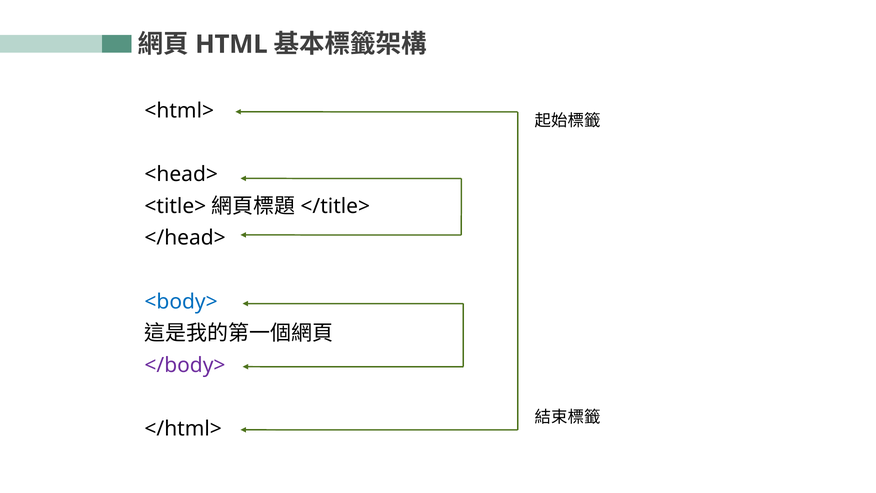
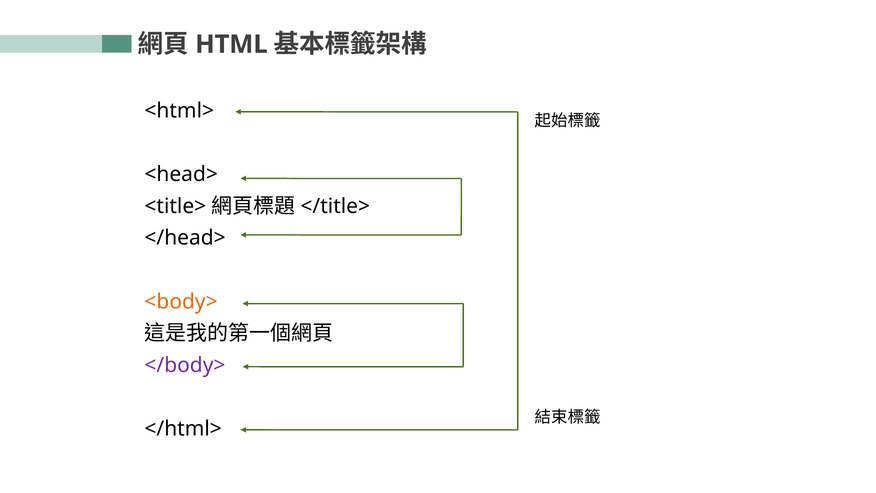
<body> colour: blue -> orange
